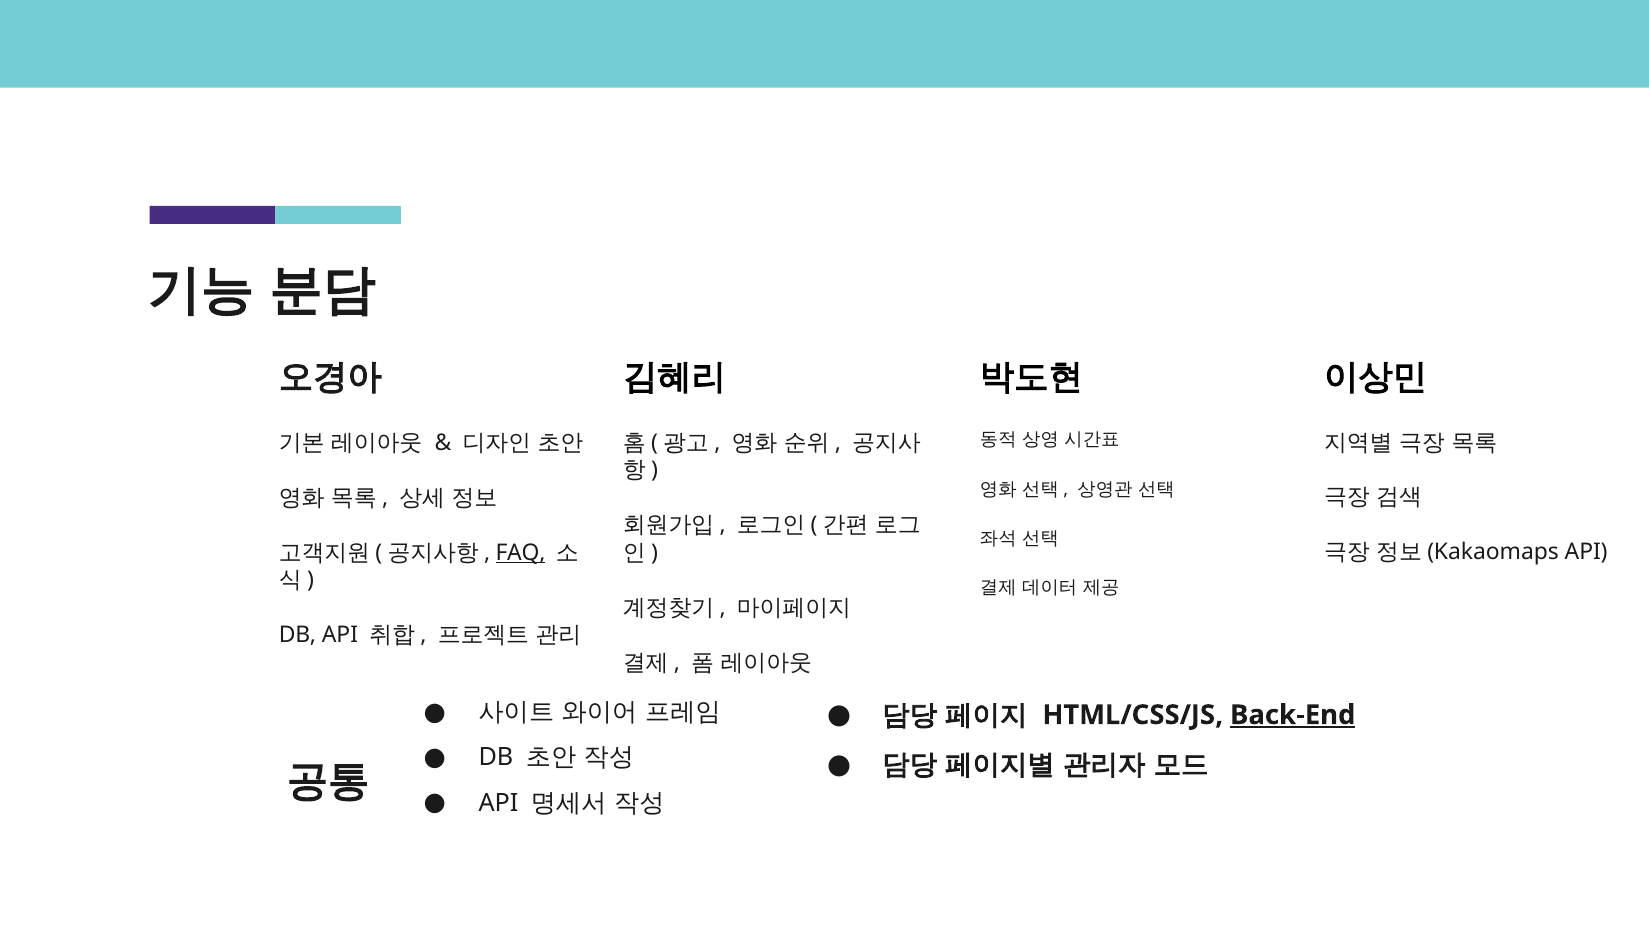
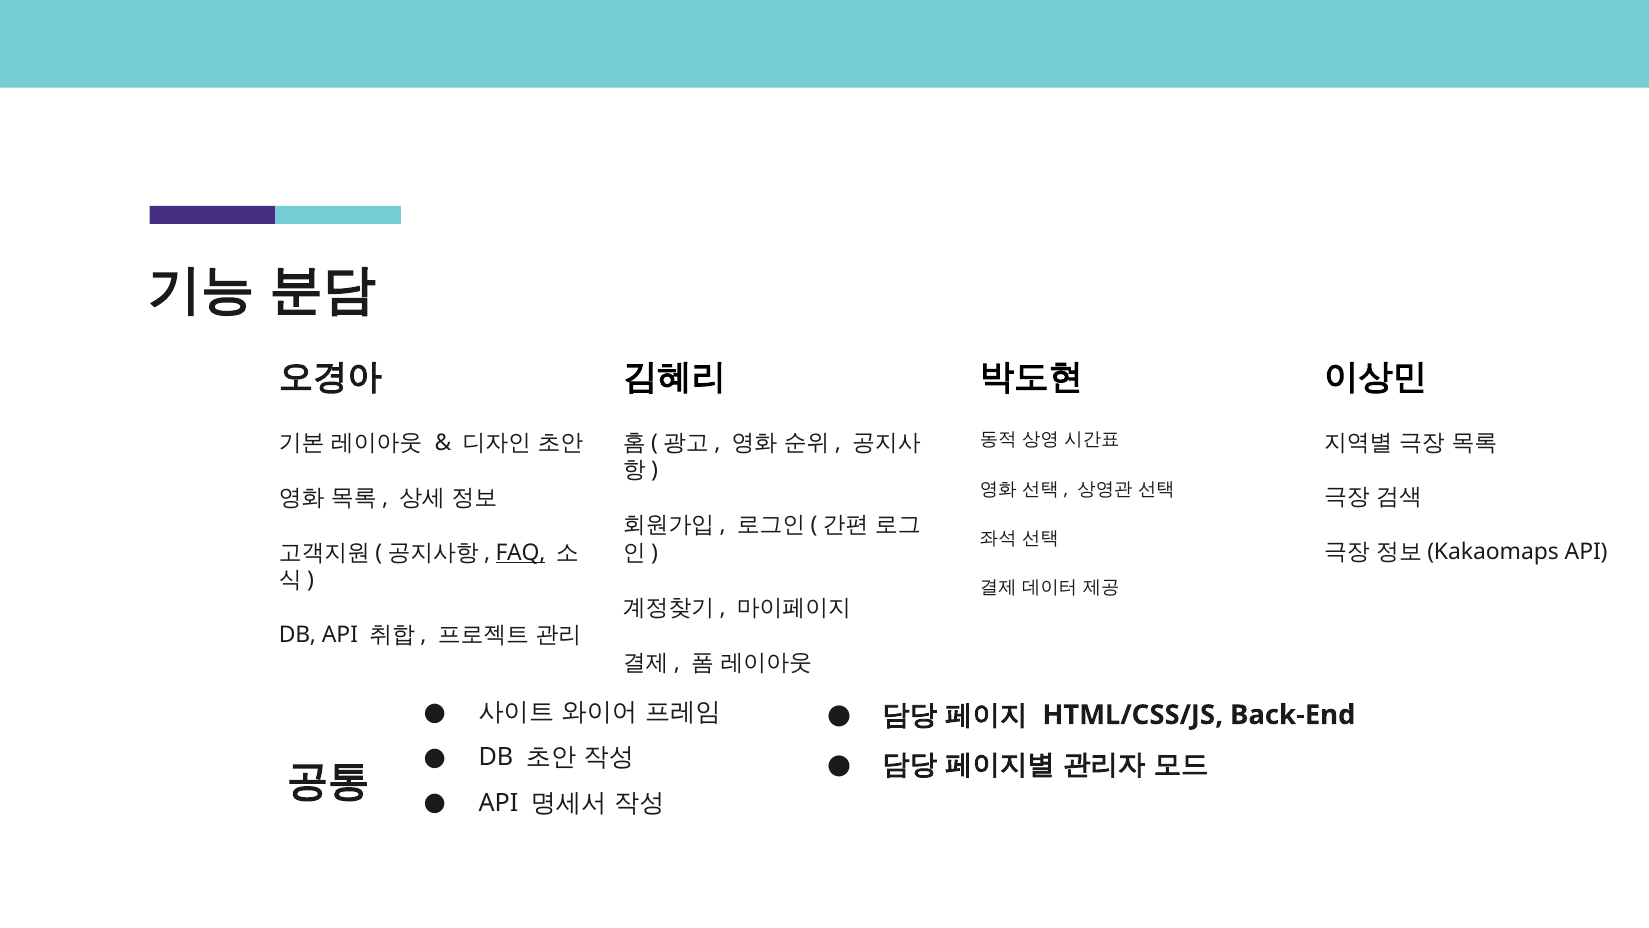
Back-End underline: present -> none
